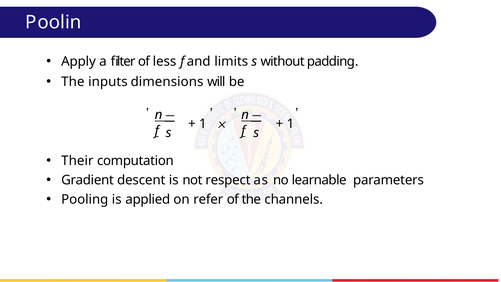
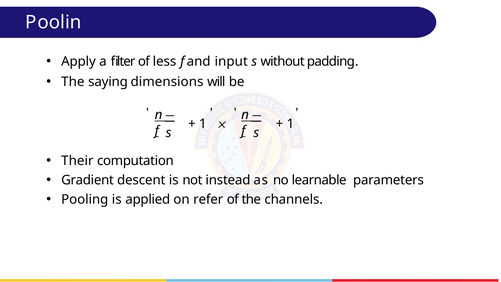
limits: limits -> input
inputs: inputs -> saying
respect: respect -> instead
